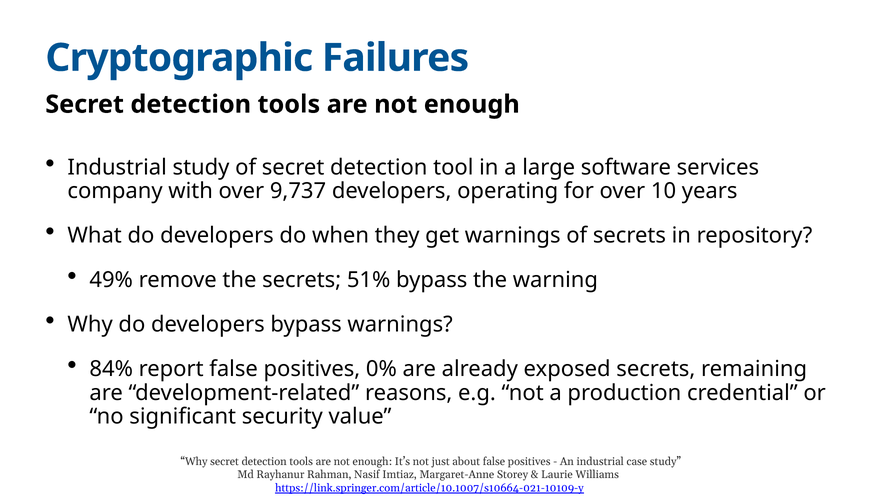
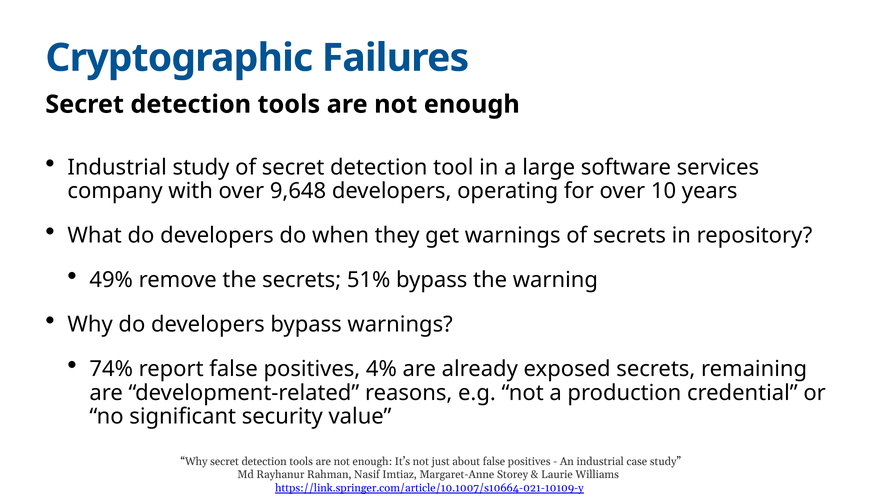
9,737: 9,737 -> 9,648
84%: 84% -> 74%
0%: 0% -> 4%
